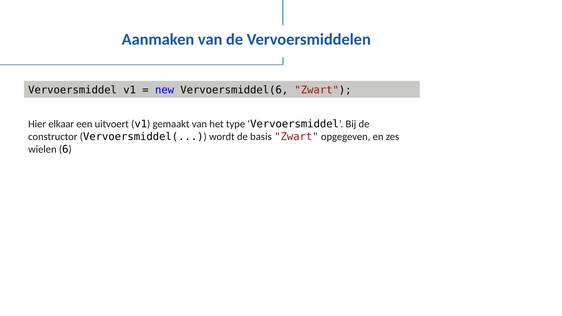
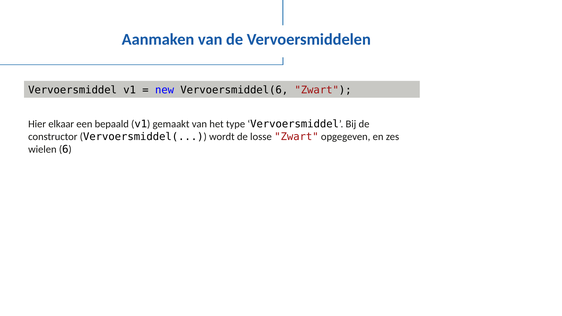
uitvoert: uitvoert -> bepaald
basis: basis -> losse
